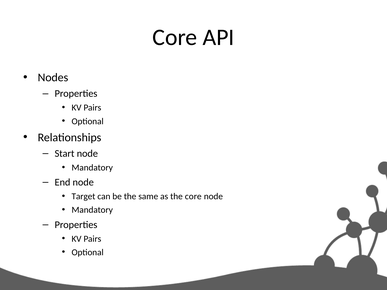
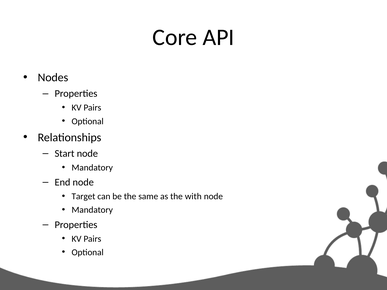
the core: core -> with
